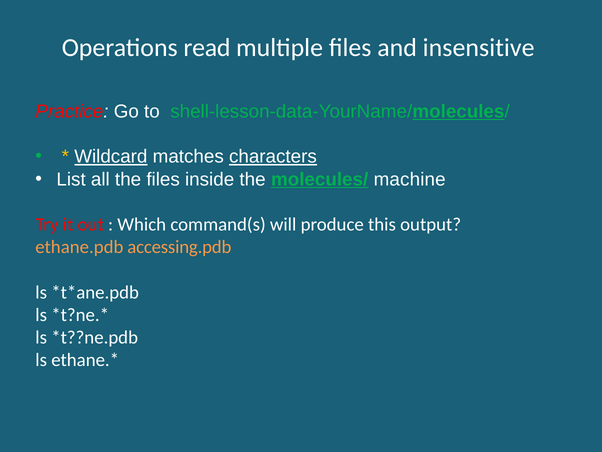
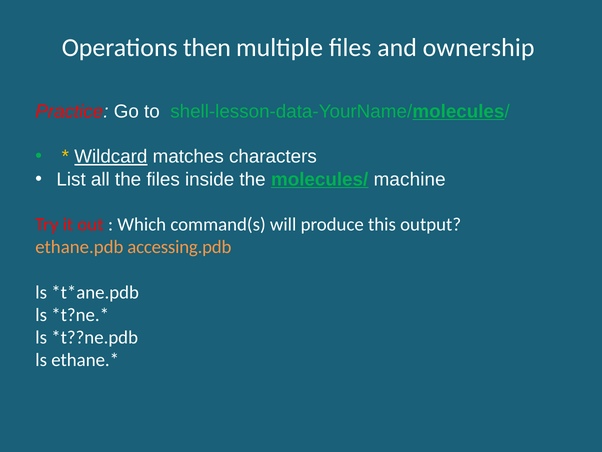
read: read -> then
insensitive: insensitive -> ownership
characters underline: present -> none
